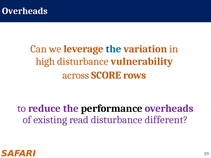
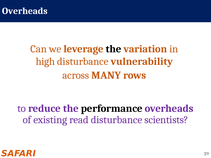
the at (114, 49) colour: blue -> black
SCORE: SCORE -> MANY
different: different -> scientists
